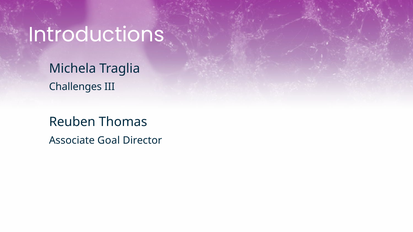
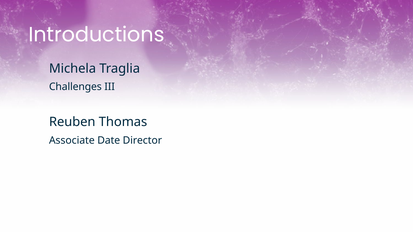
Goal: Goal -> Date
